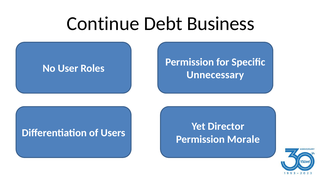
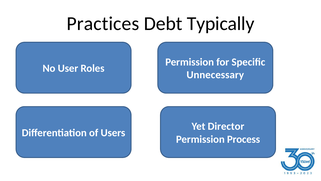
Continue: Continue -> Practices
Business: Business -> Typically
Morale: Morale -> Process
